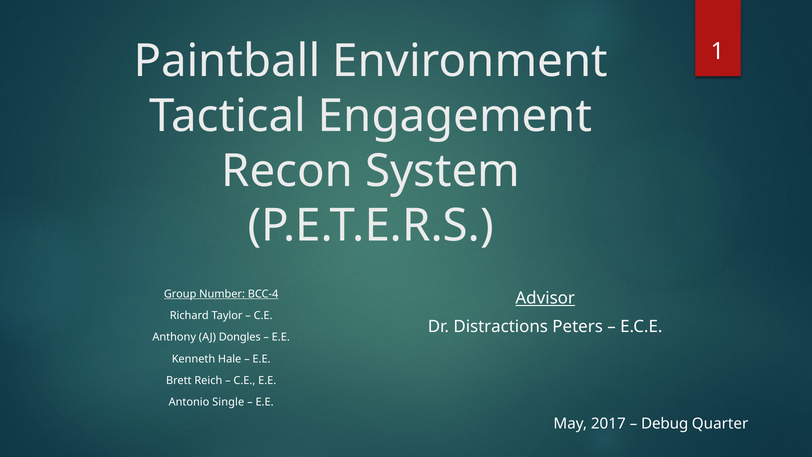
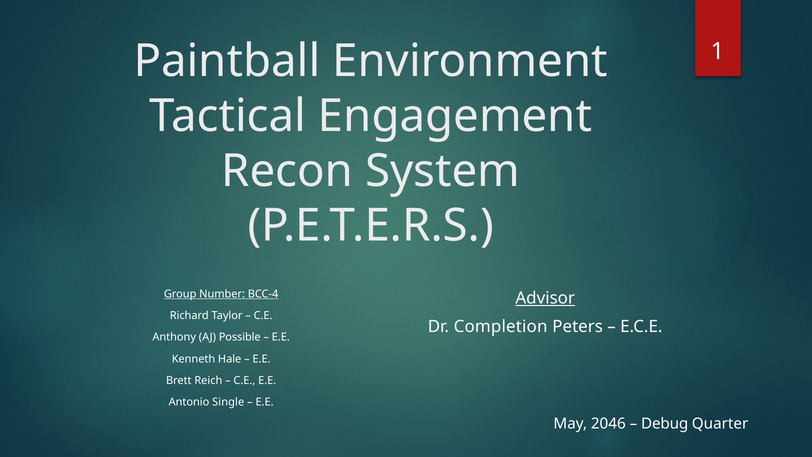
Distractions: Distractions -> Completion
Dongles: Dongles -> Possible
2017: 2017 -> 2046
